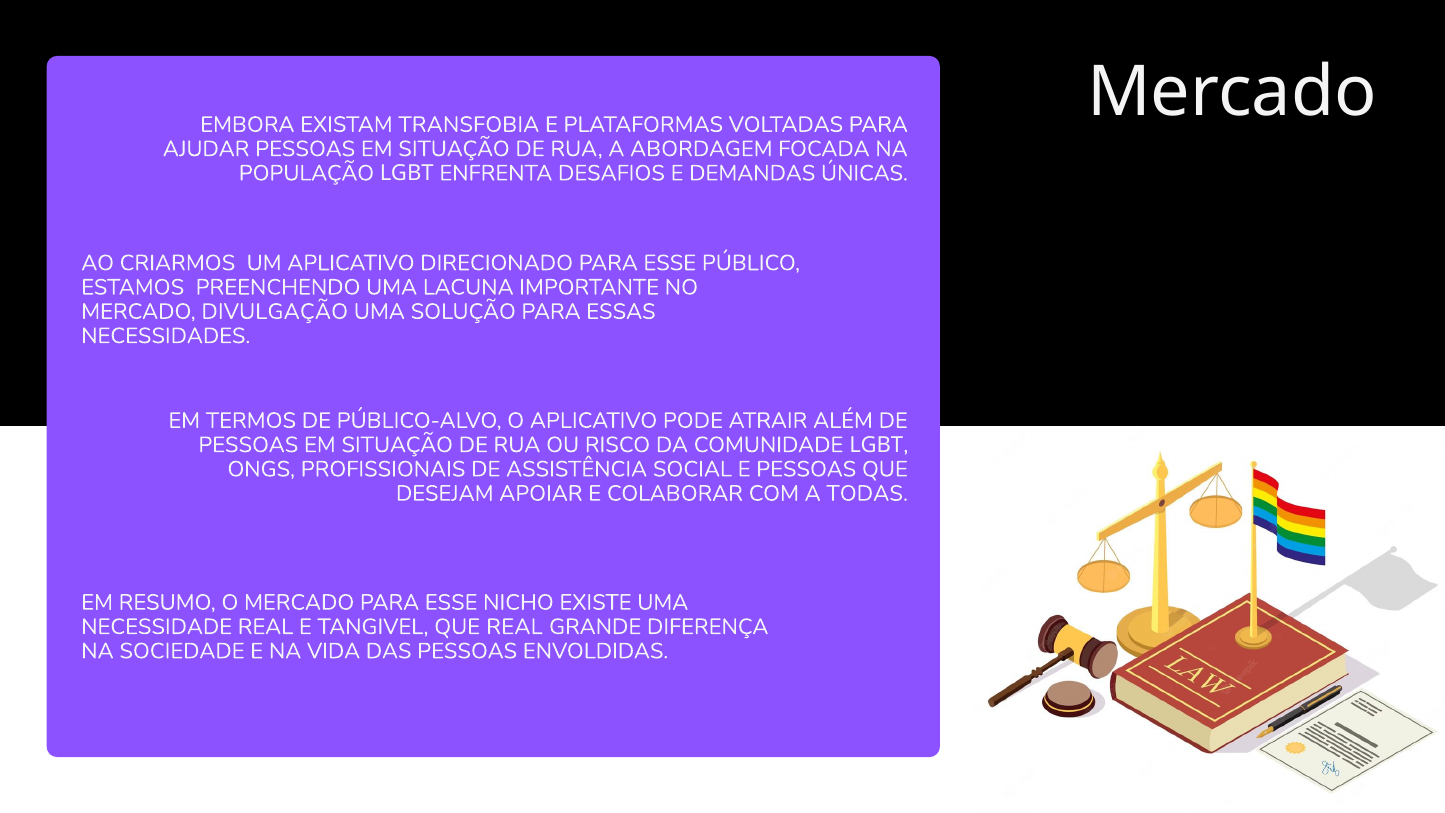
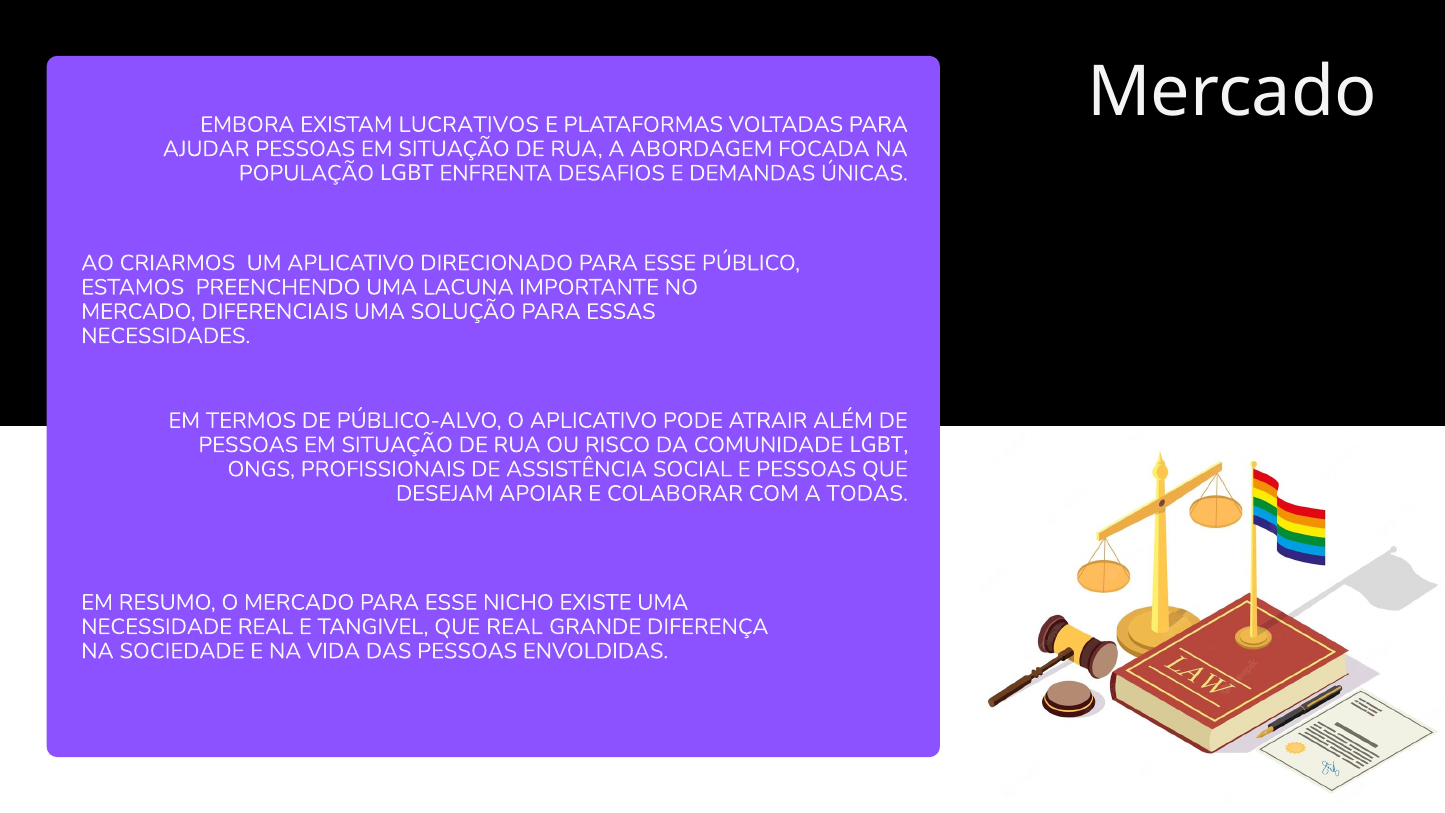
TRANSFOBIA: TRANSFOBIA -> LUCRATIVOS
DIVULGAÇÃO: DIVULGAÇÃO -> DIFERENCIAIS
